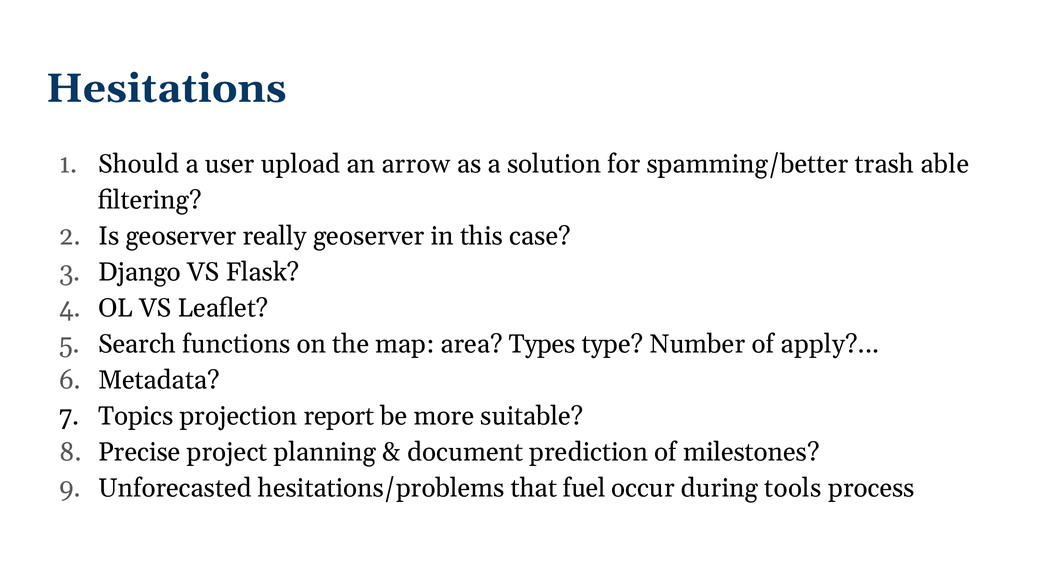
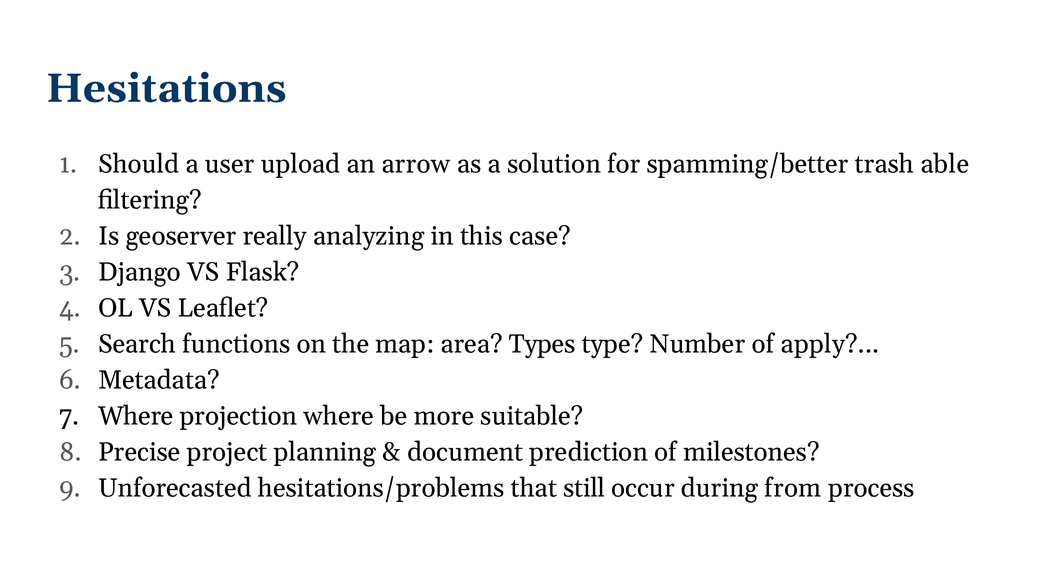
really geoserver: geoserver -> analyzing
Topics at (136, 416): Topics -> Where
projection report: report -> where
fuel: fuel -> still
tools: tools -> from
